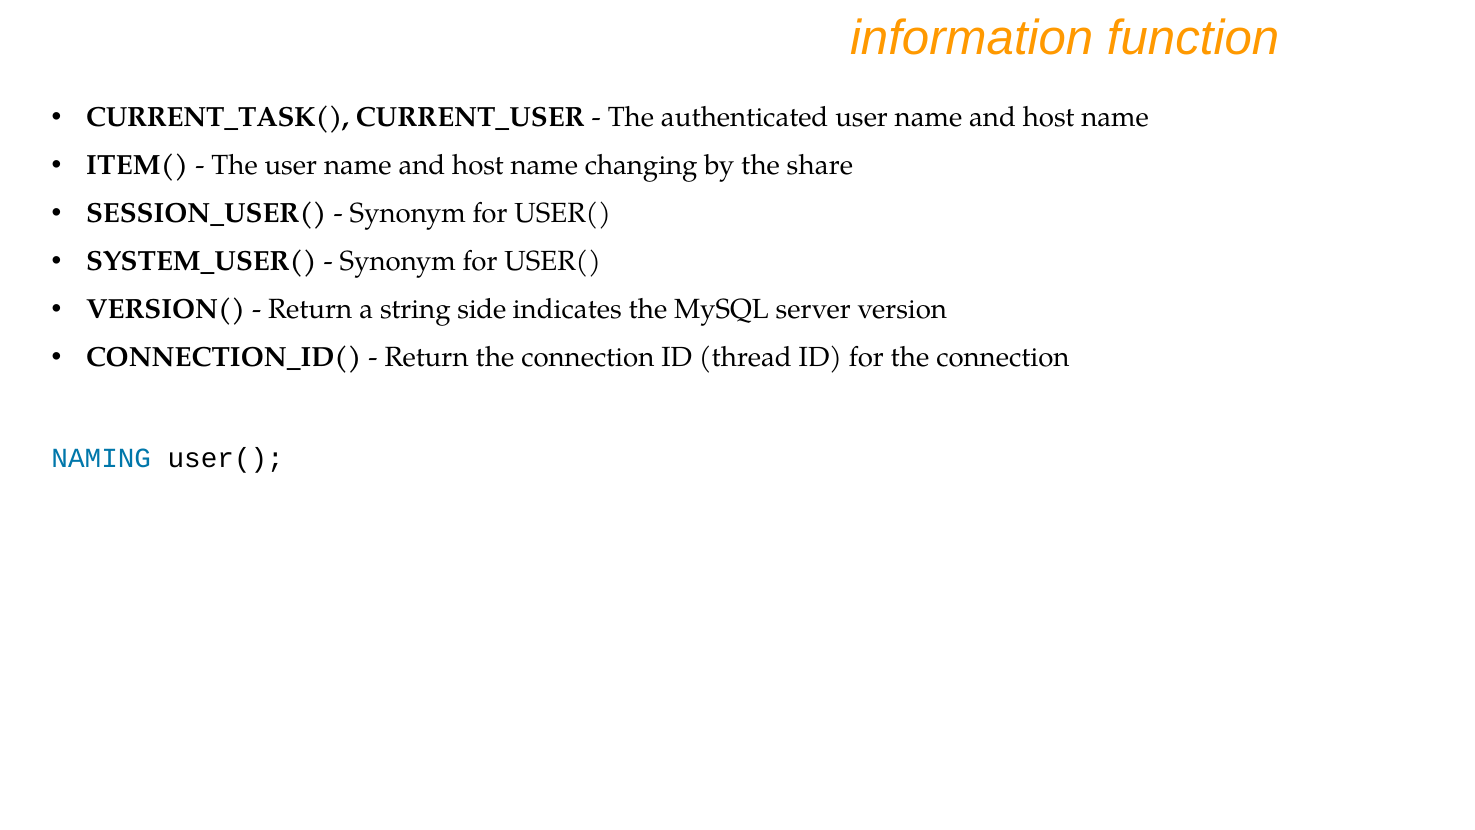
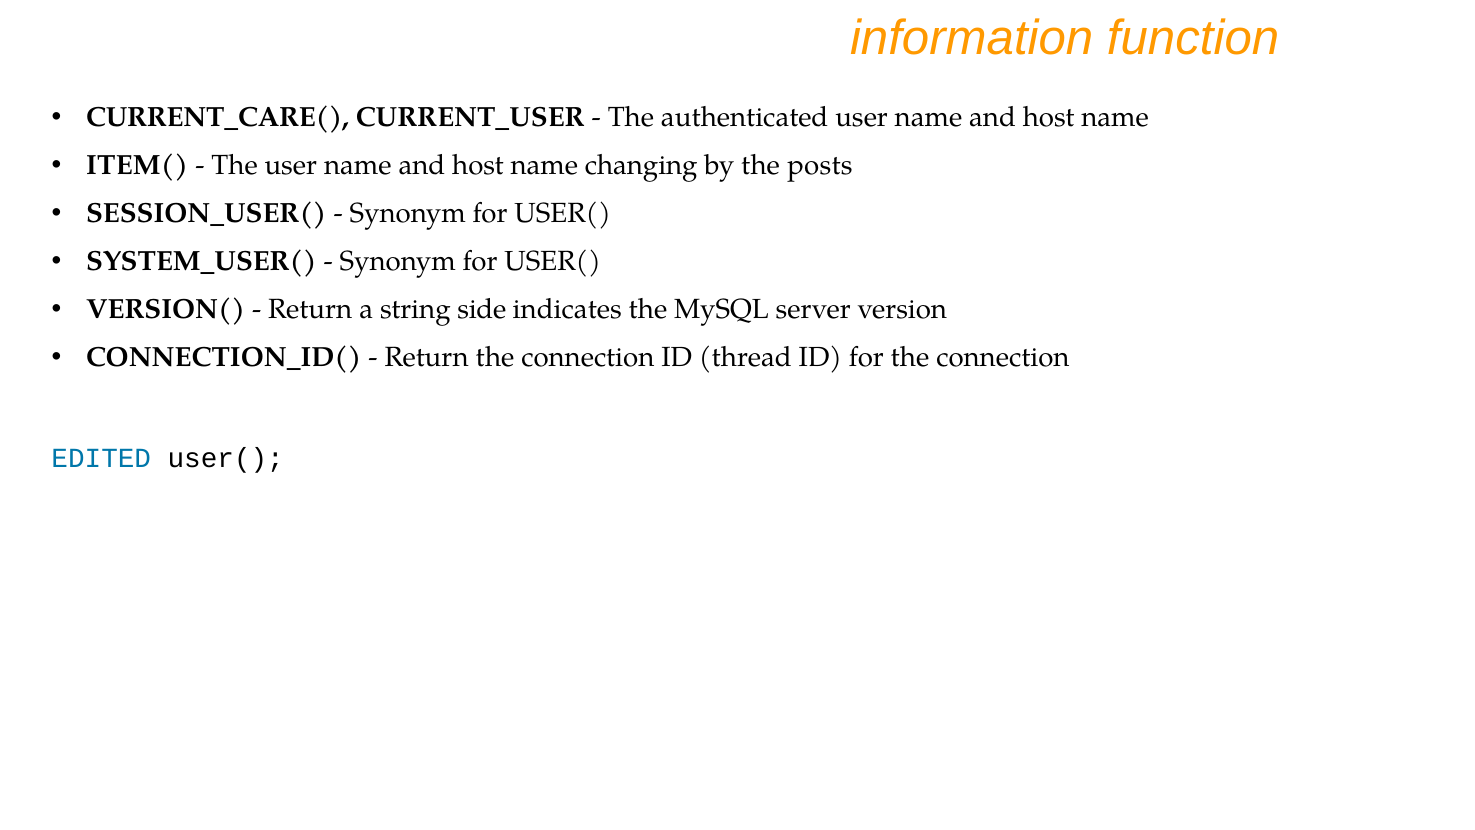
CURRENT_TASK(: CURRENT_TASK( -> CURRENT_CARE(
share: share -> posts
NAMING: NAMING -> EDITED
